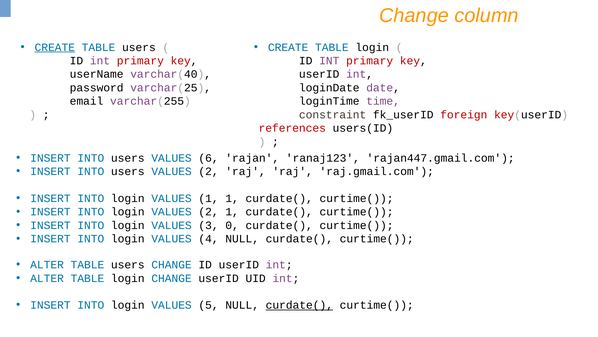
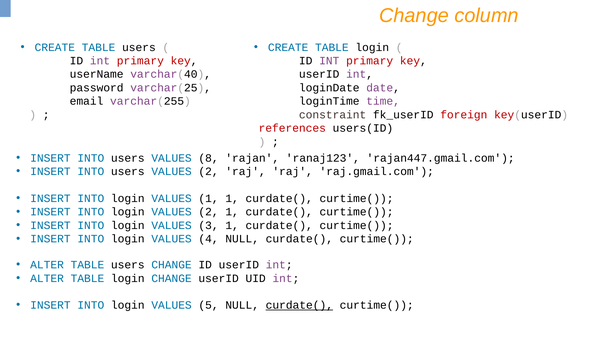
CREATE at (55, 47) underline: present -> none
6: 6 -> 8
3 0: 0 -> 1
